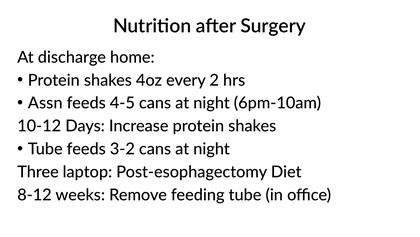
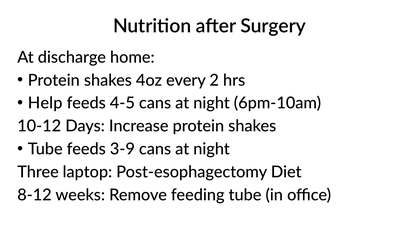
Assn: Assn -> Help
3-2: 3-2 -> 3-9
